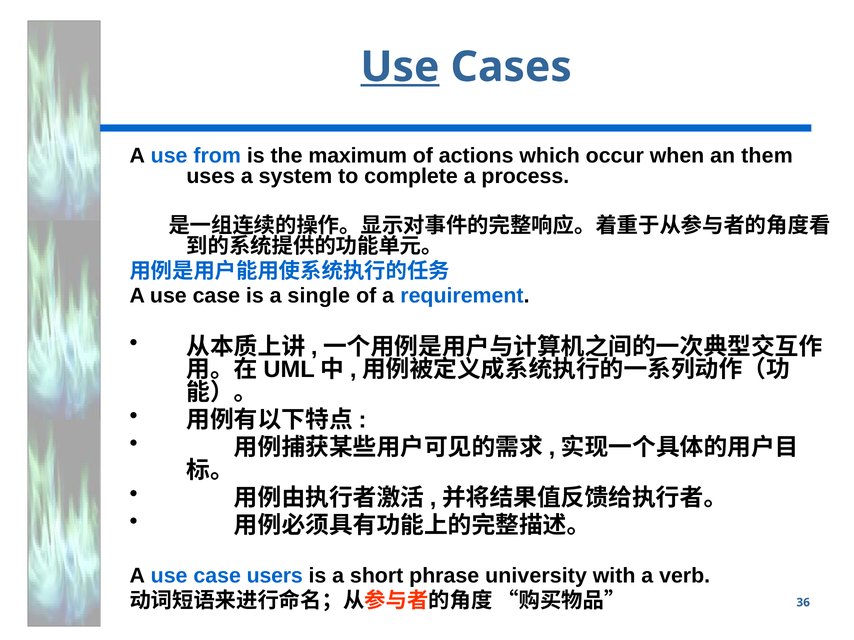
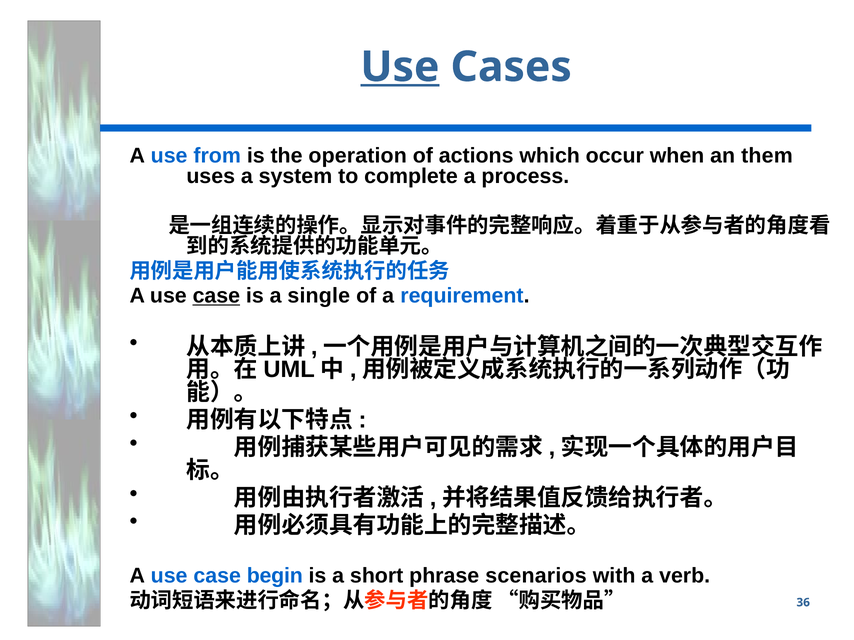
maximum: maximum -> operation
case at (216, 296) underline: none -> present
users: users -> begin
university: university -> scenarios
